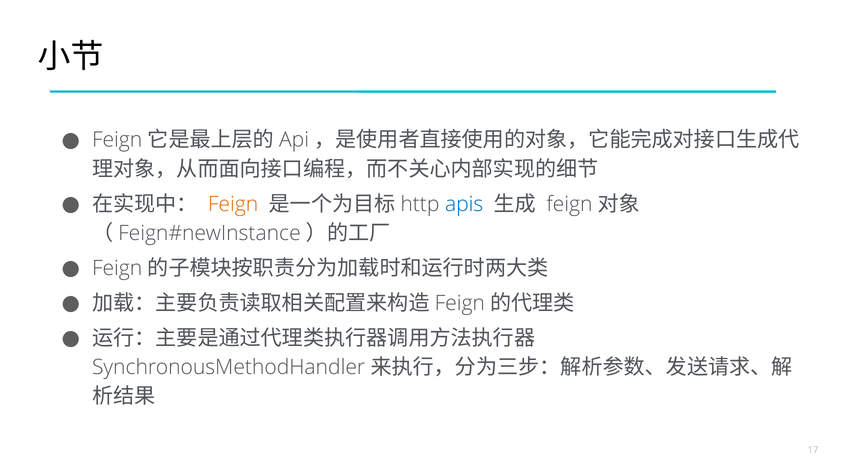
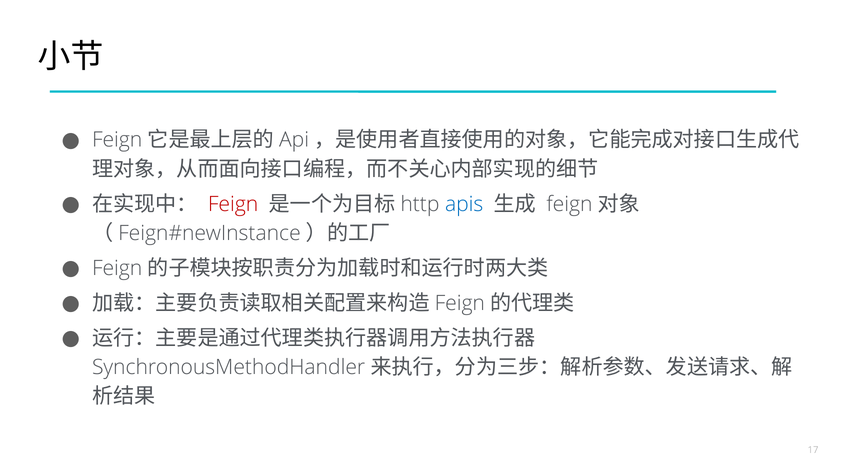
Feign colour: orange -> red
